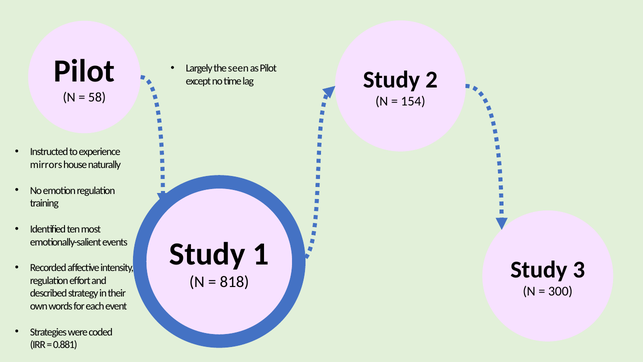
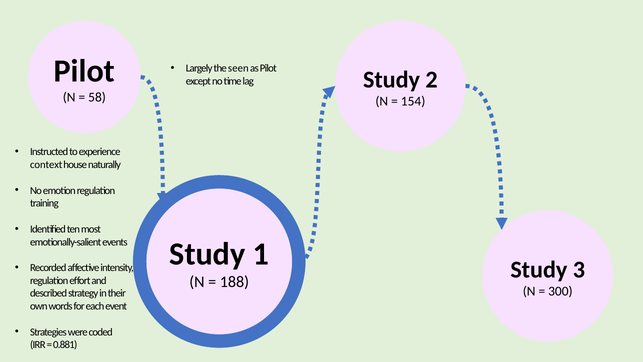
mirrors: mirrors -> context
818: 818 -> 188
